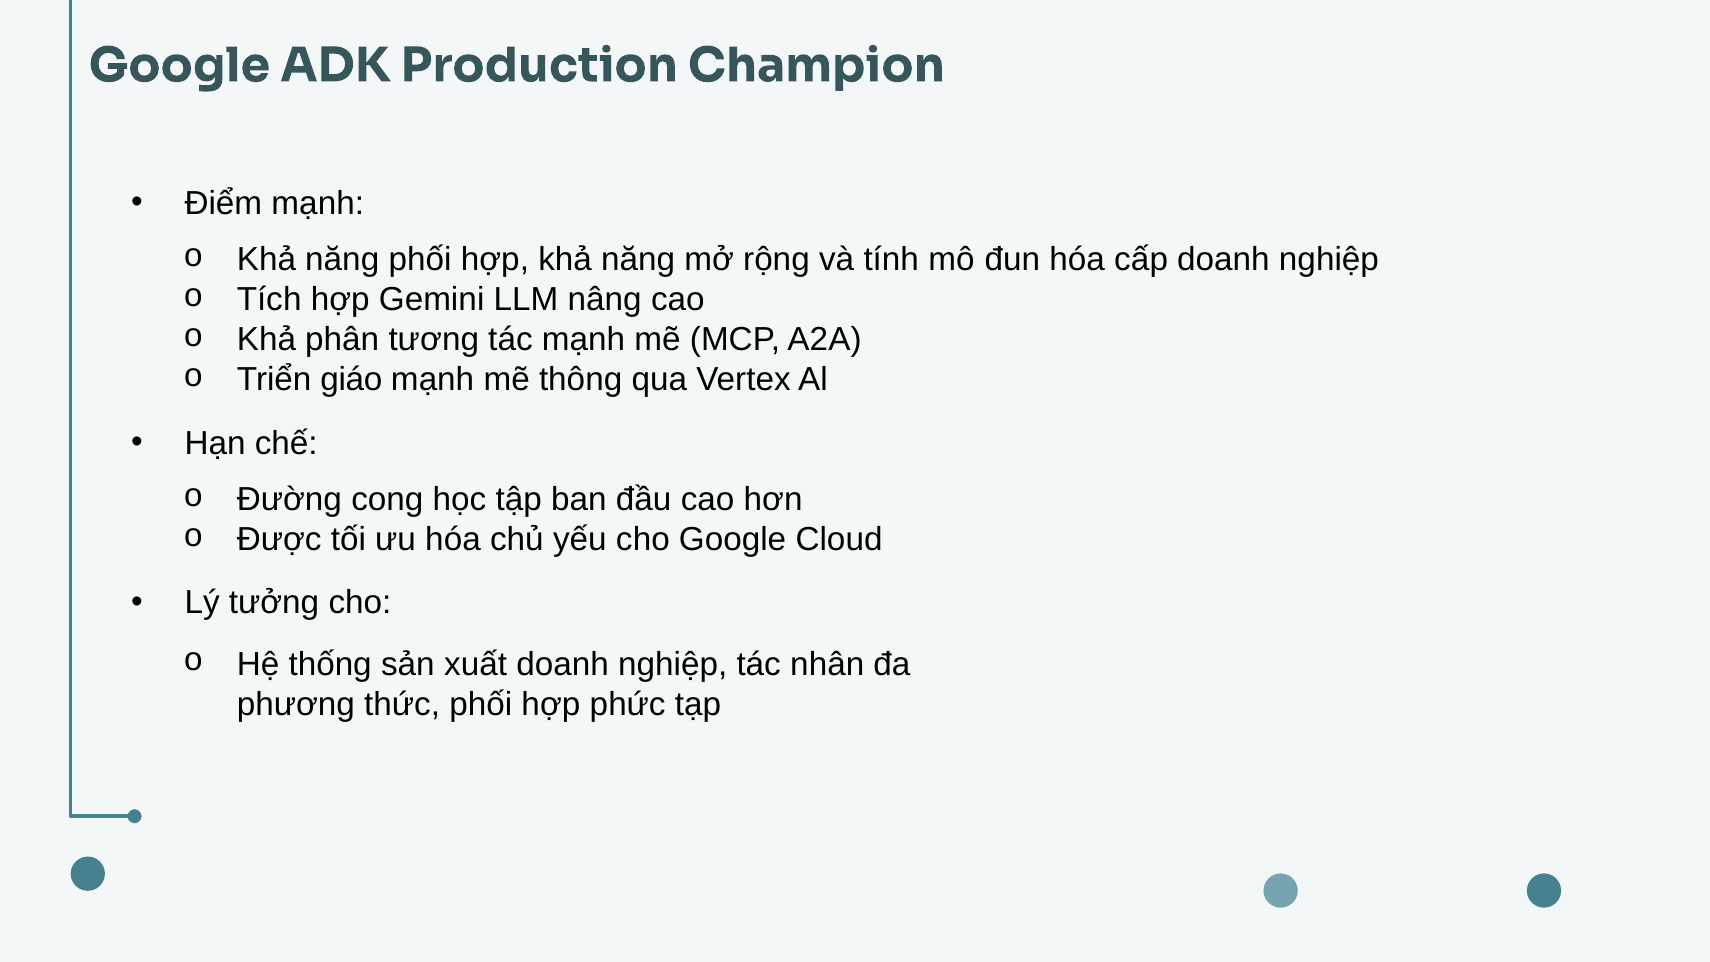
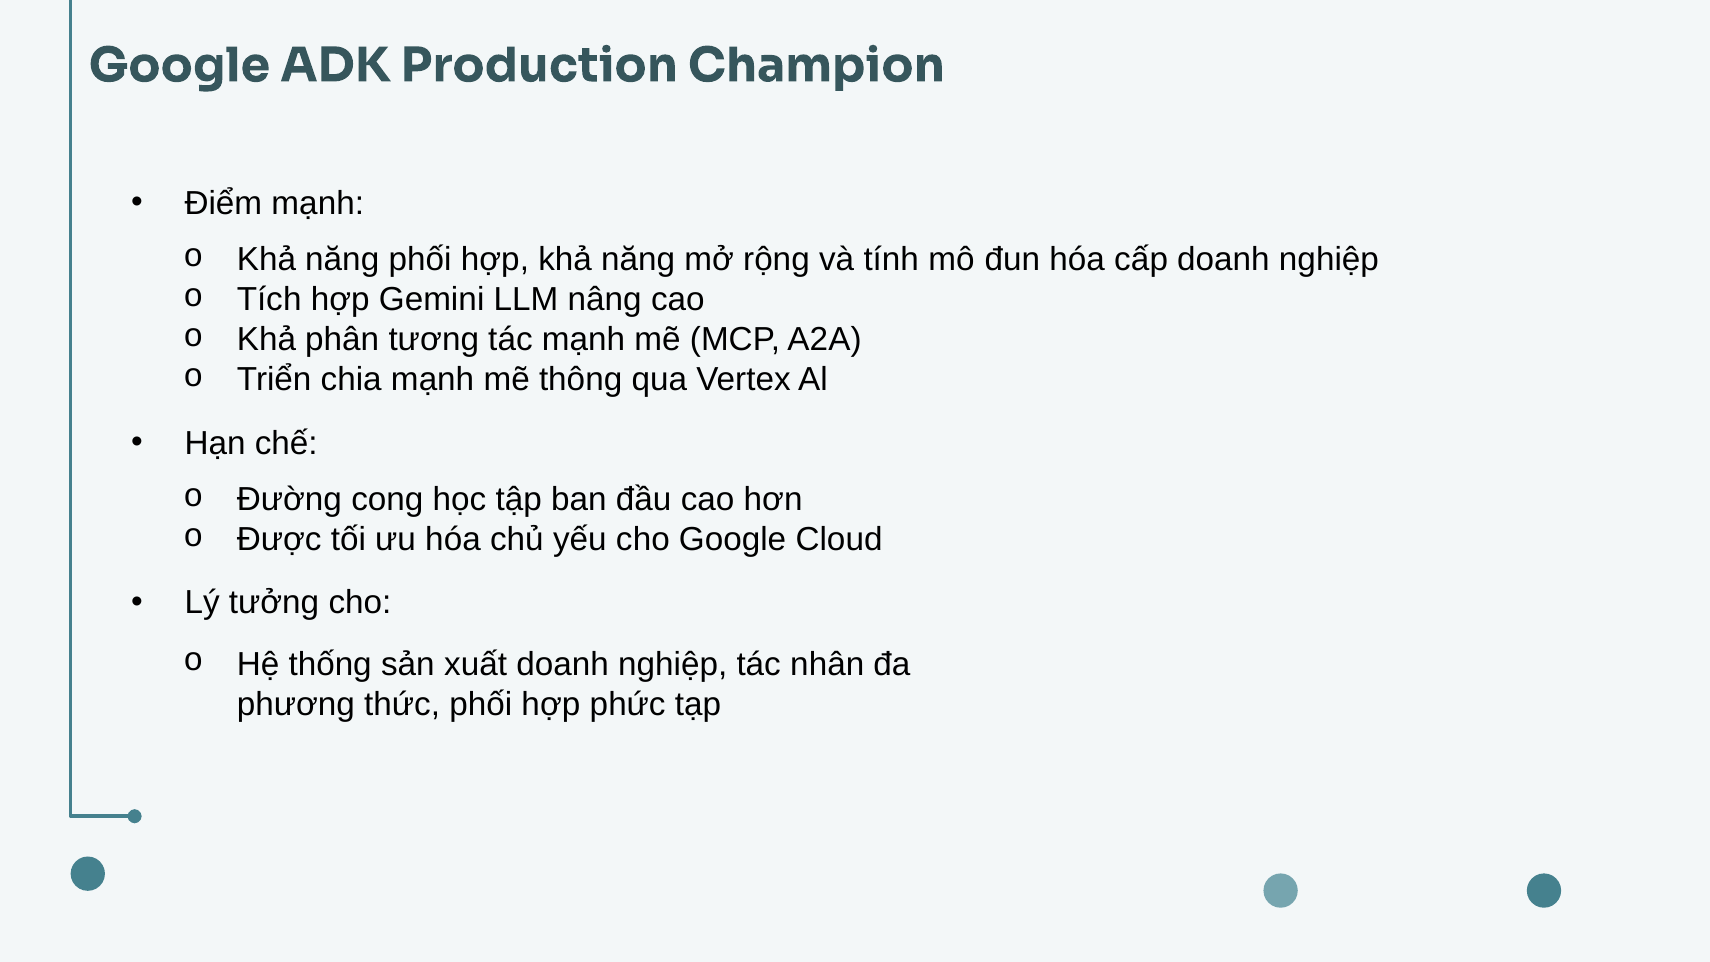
giáo: giáo -> chia
